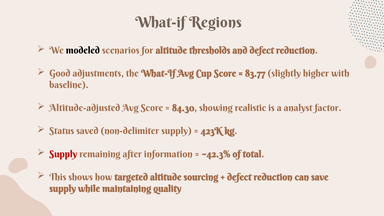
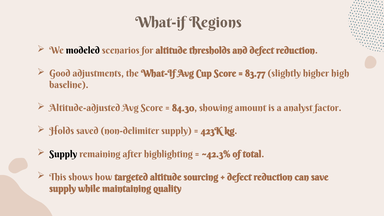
with: with -> high
realistic: realistic -> amount
Status: Status -> Holds
Supply at (63, 154) colour: red -> black
information: information -> highlighting
